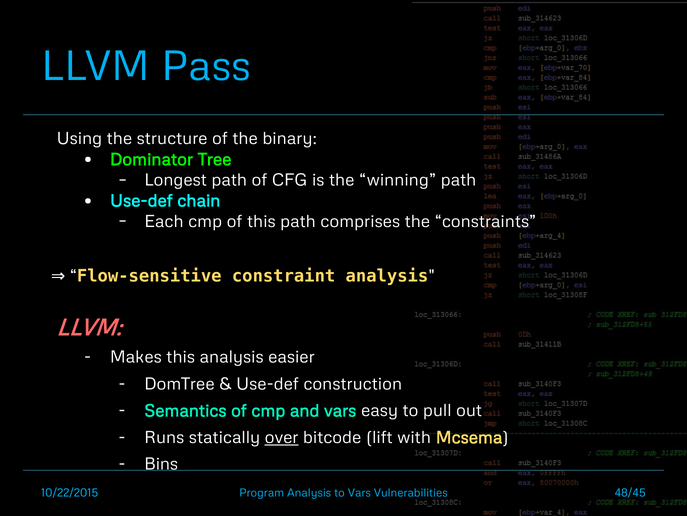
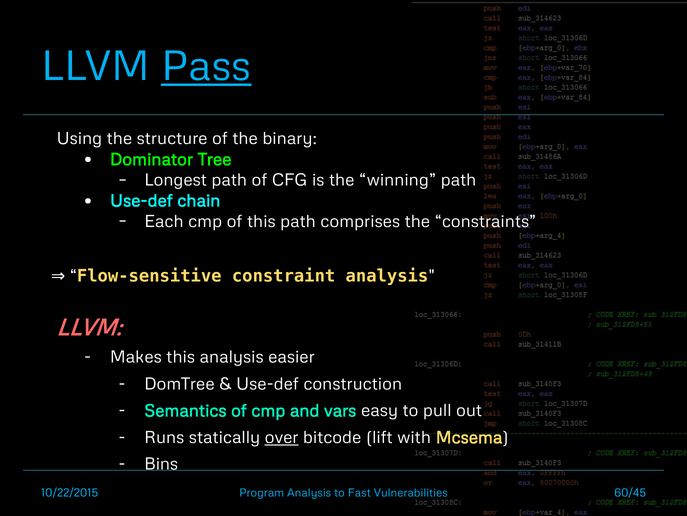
Pass underline: none -> present
to Vars: Vars -> Fast
48/45: 48/45 -> 60/45
